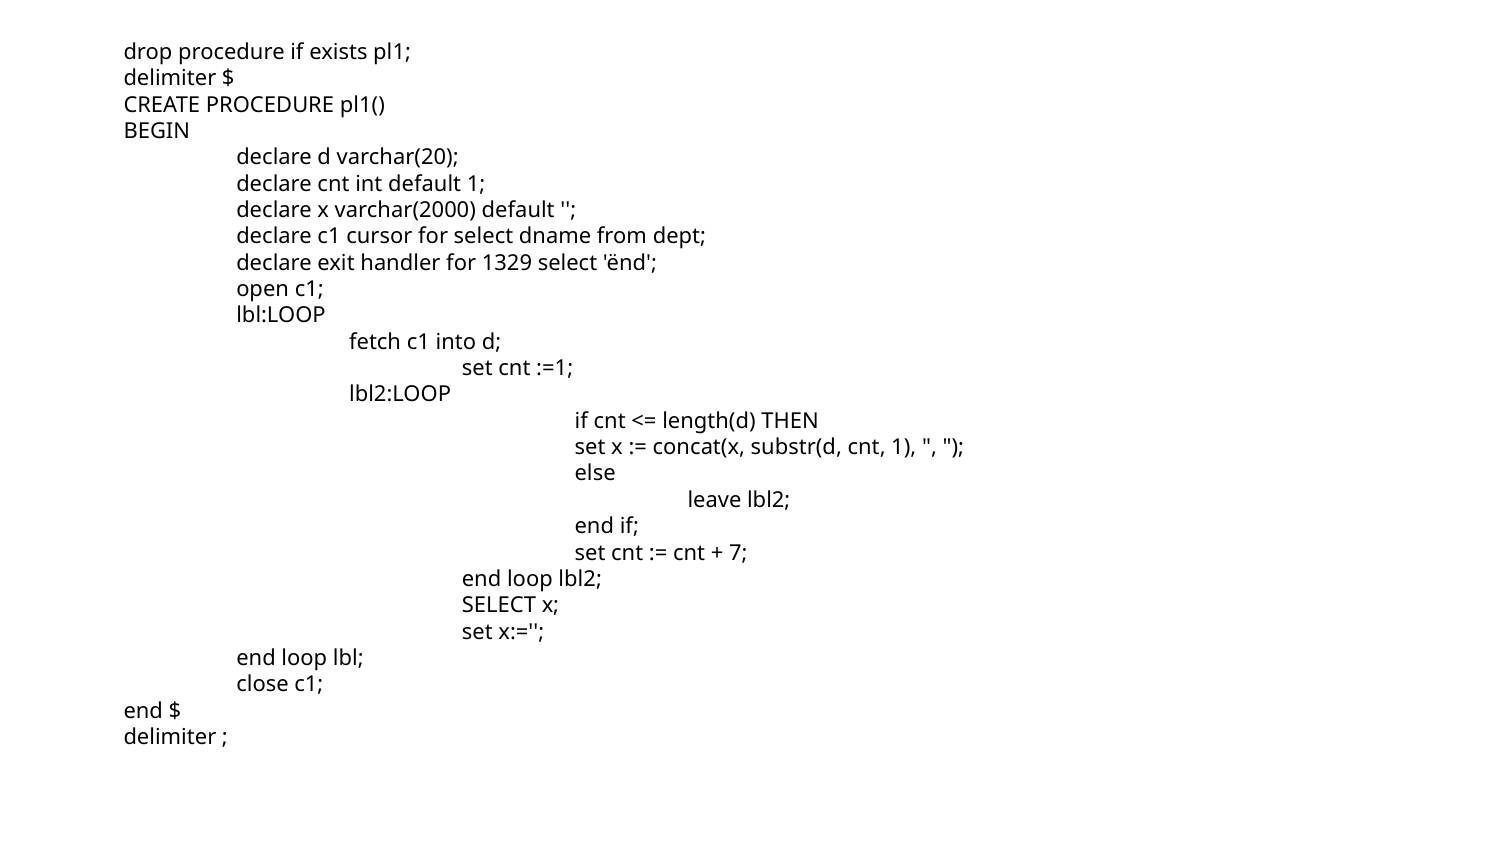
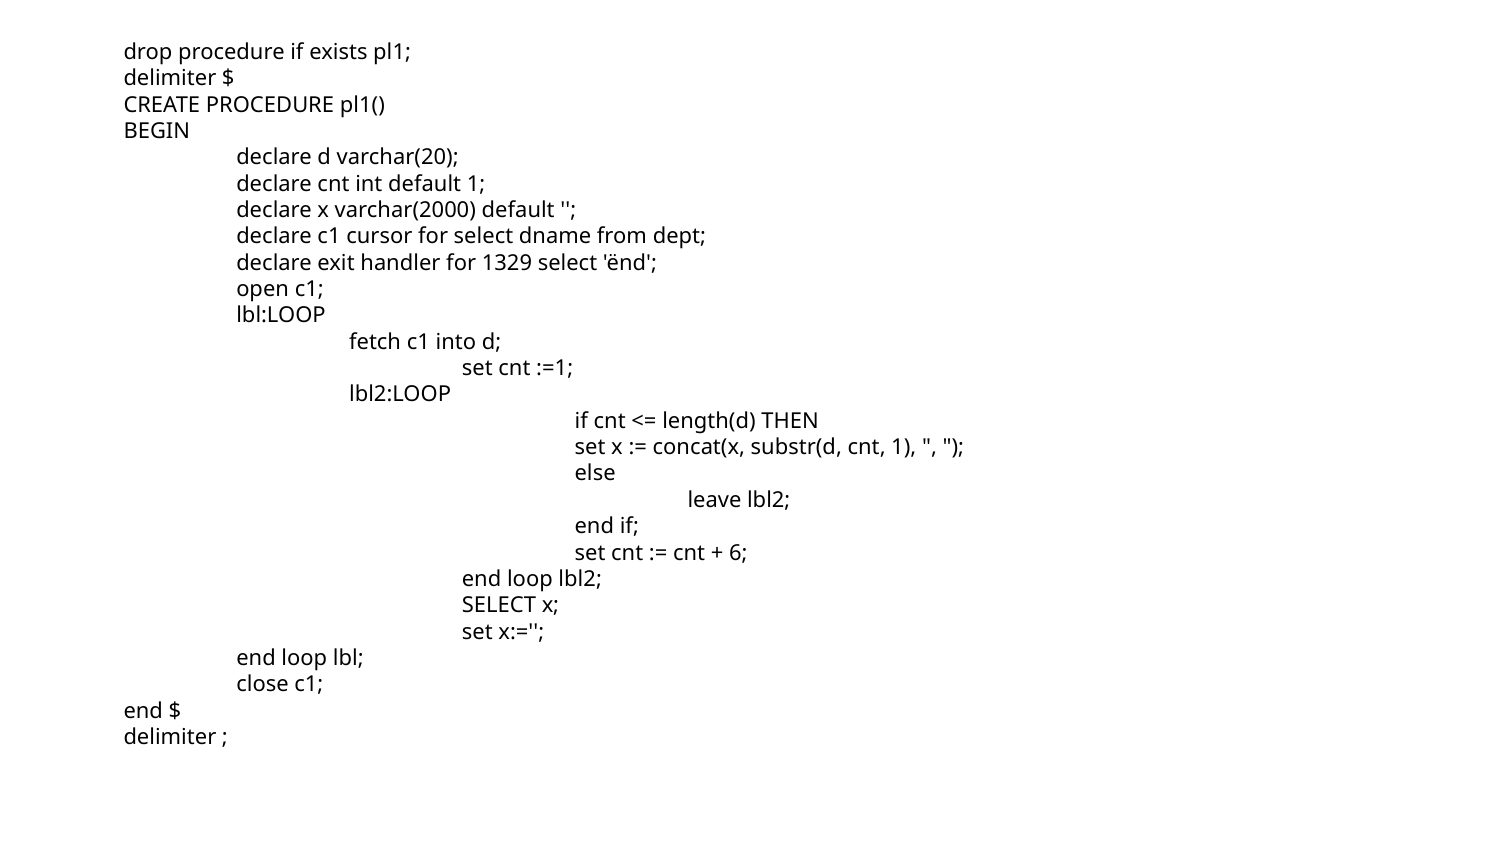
7: 7 -> 6
